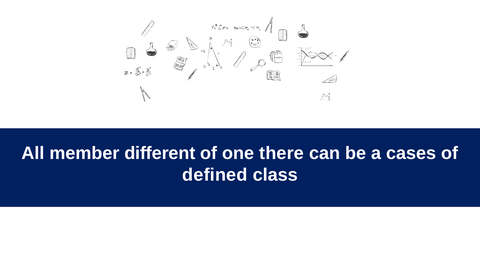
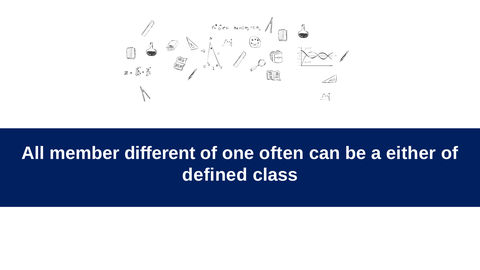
there: there -> often
cases: cases -> either
